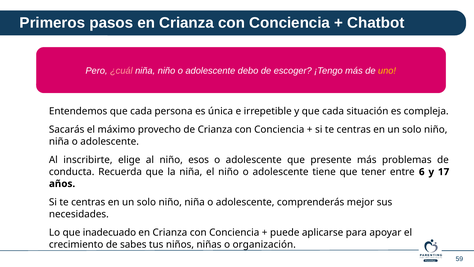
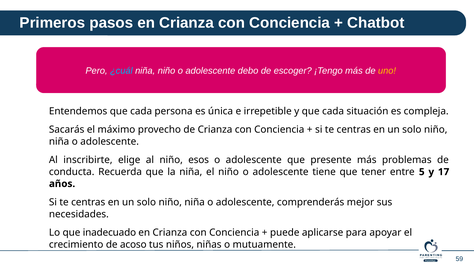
¿cuál colour: pink -> light blue
6: 6 -> 5
sabes: sabes -> acoso
organización: organización -> mutuamente
